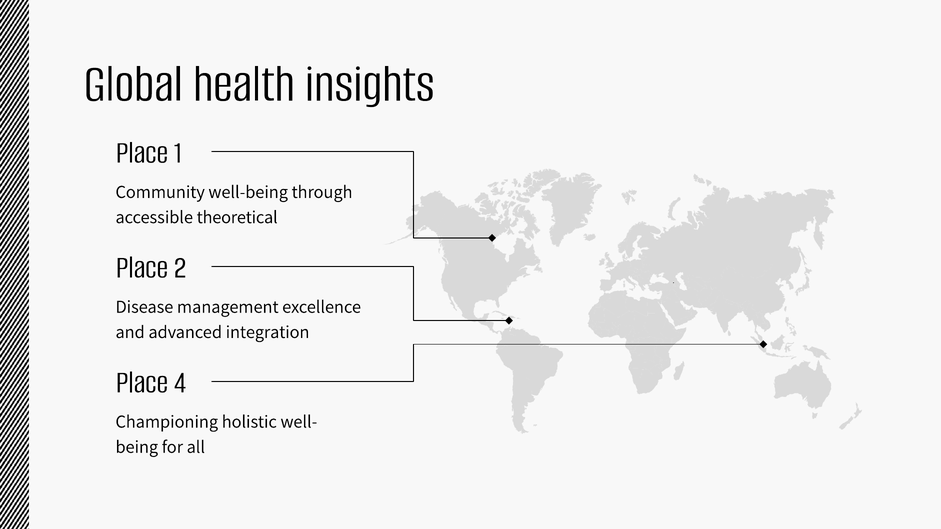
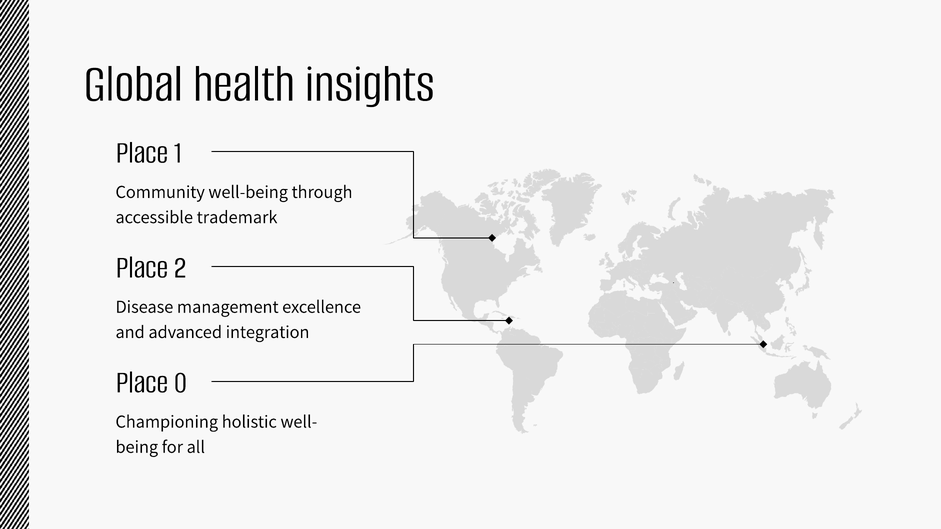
theoretical: theoretical -> trademark
4: 4 -> 0
